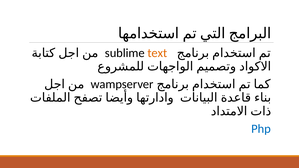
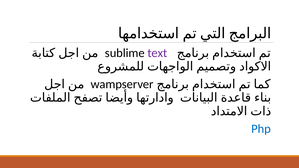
text colour: orange -> purple
